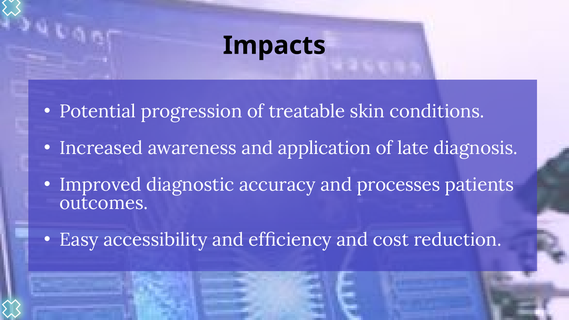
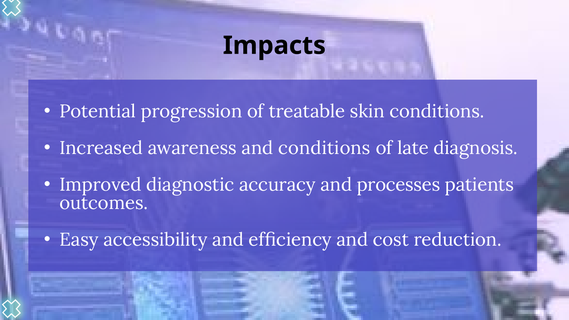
and application: application -> conditions
